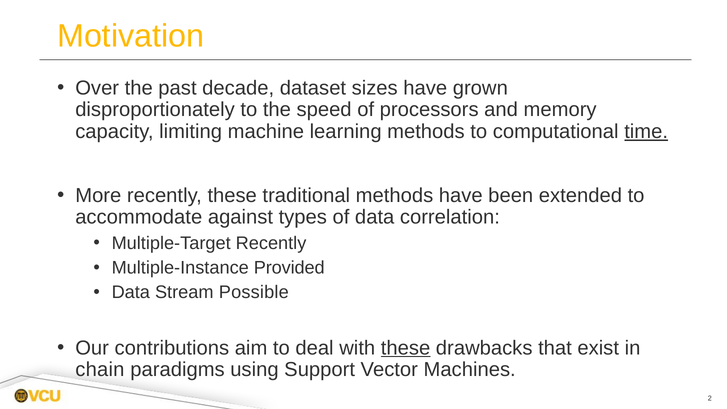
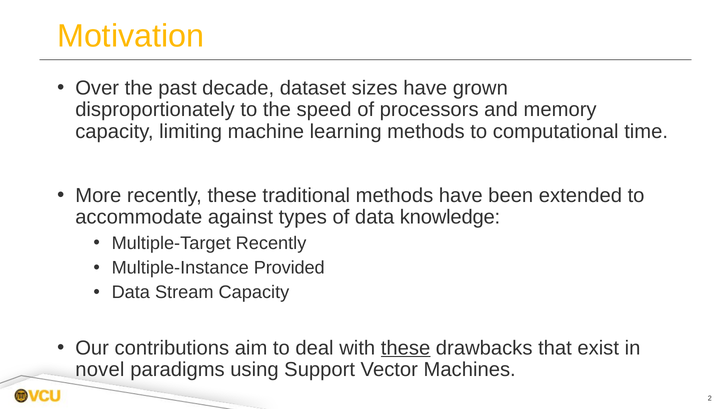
time underline: present -> none
correlation: correlation -> knowledge
Stream Possible: Possible -> Capacity
chain: chain -> novel
